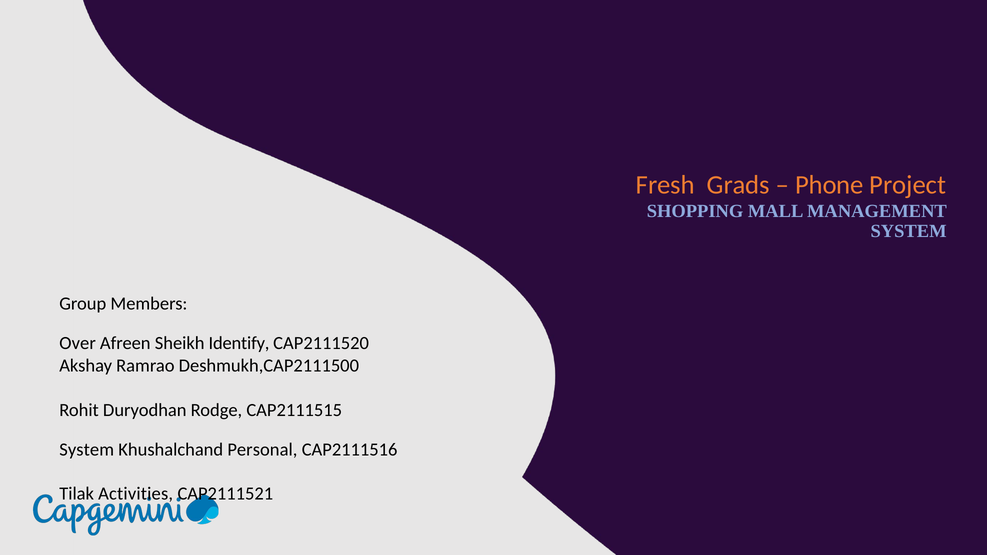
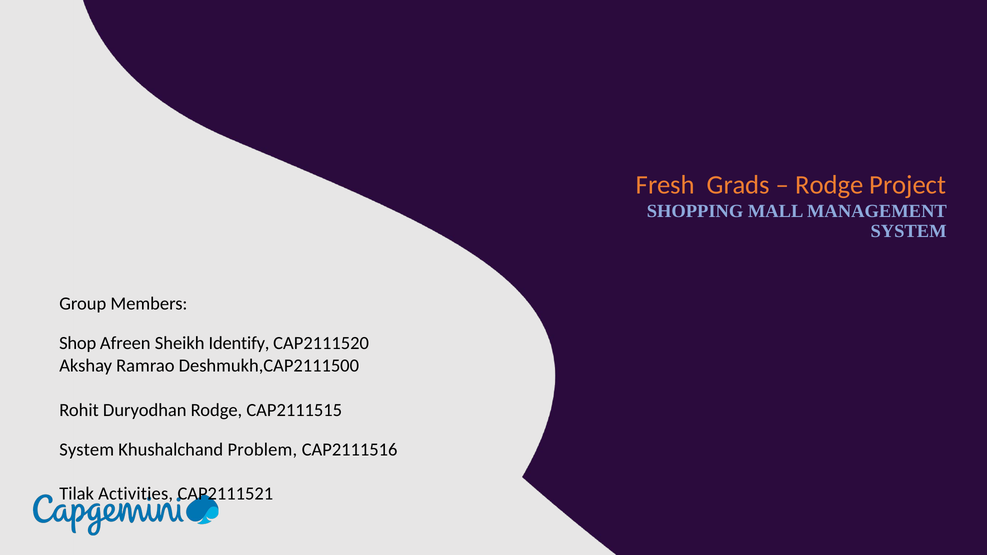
Phone at (829, 185): Phone -> Rodge
Over: Over -> Shop
Personal: Personal -> Problem
